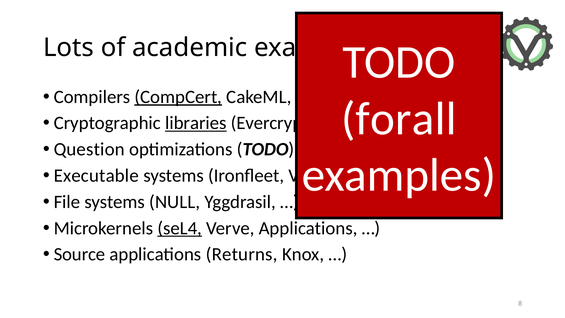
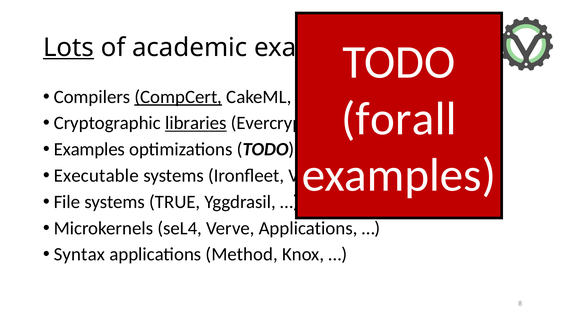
Lots underline: none -> present
Question at (89, 149): Question -> Examples
NULL: NULL -> TRUE
seL4 underline: present -> none
Source: Source -> Syntax
Returns: Returns -> Method
